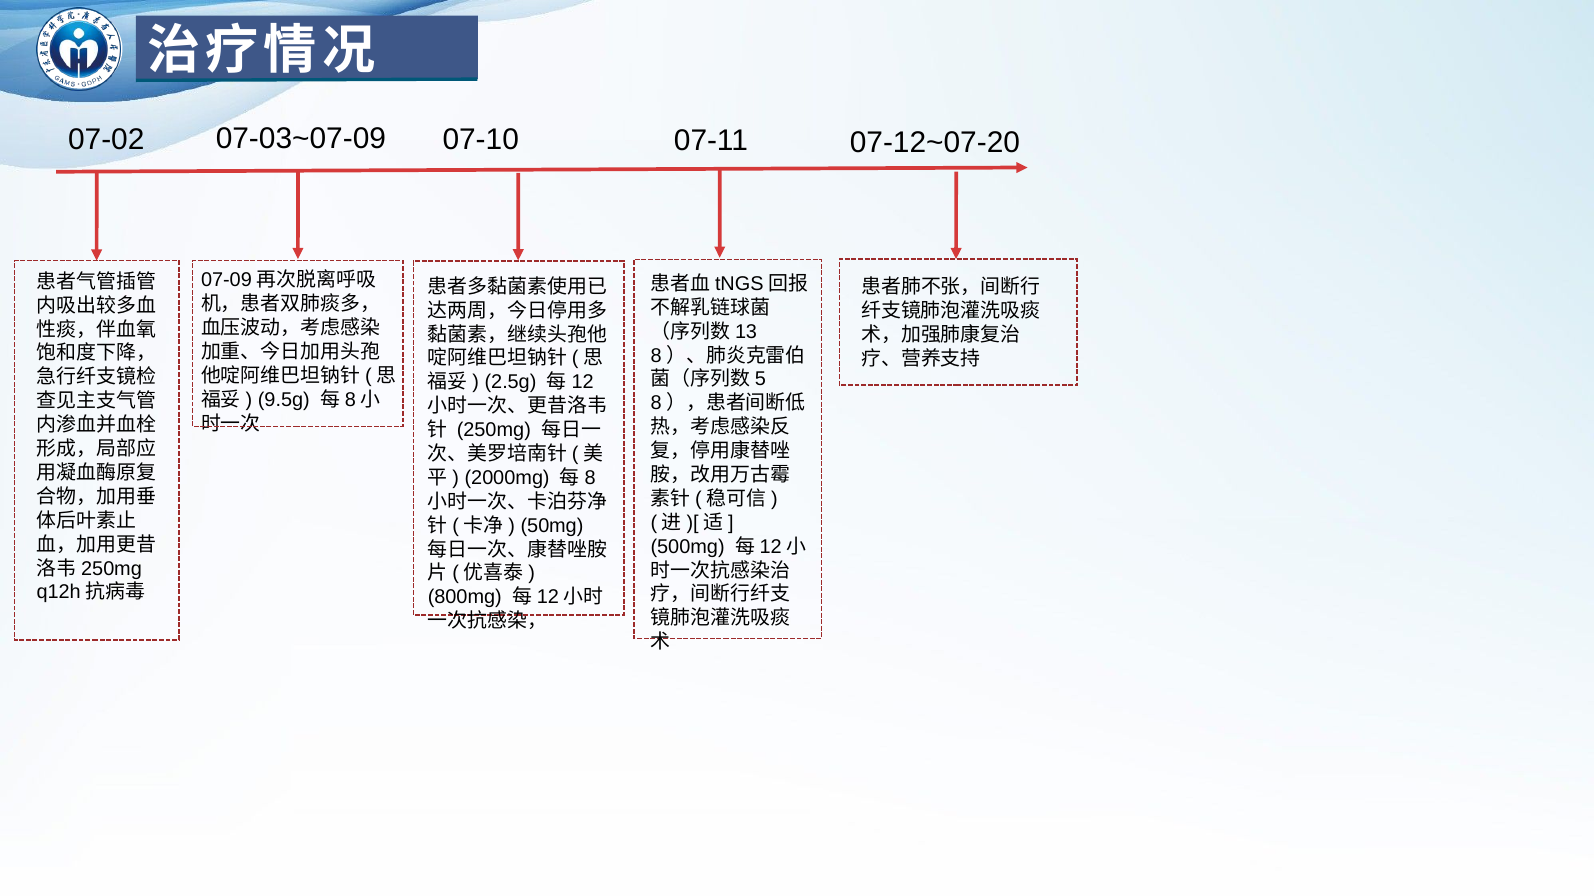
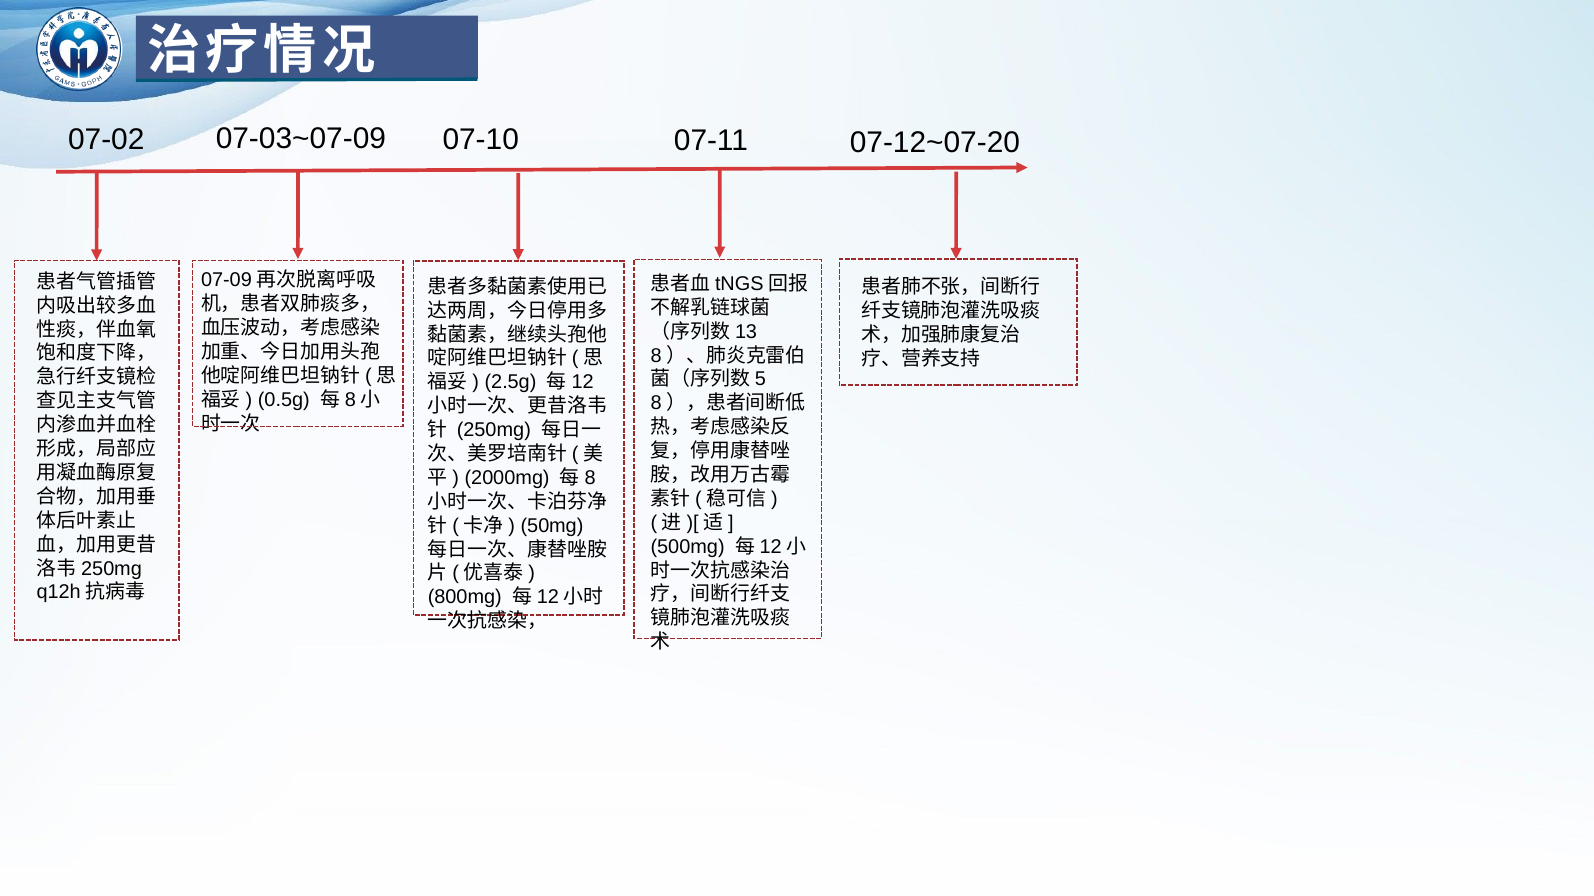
9.5g: 9.5g -> 0.5g
